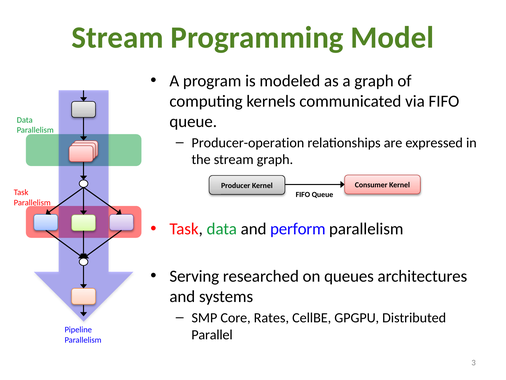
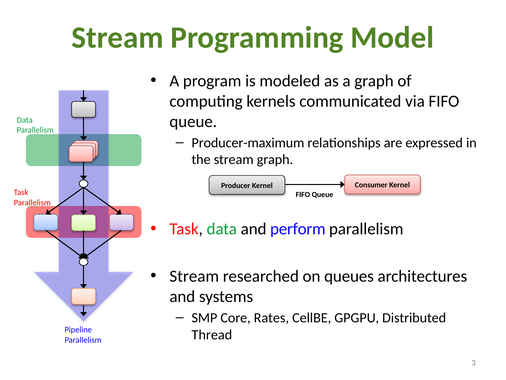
Producer-operation: Producer-operation -> Producer-maximum
Serving at (194, 276): Serving -> Stream
Parallel: Parallel -> Thread
